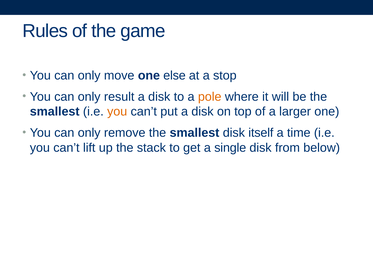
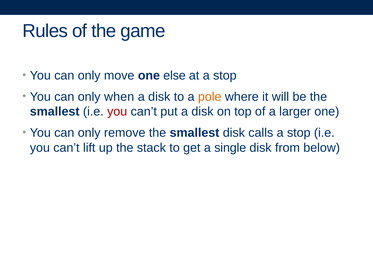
result: result -> when
you at (117, 112) colour: orange -> red
itself: itself -> calls
time at (299, 133): time -> stop
